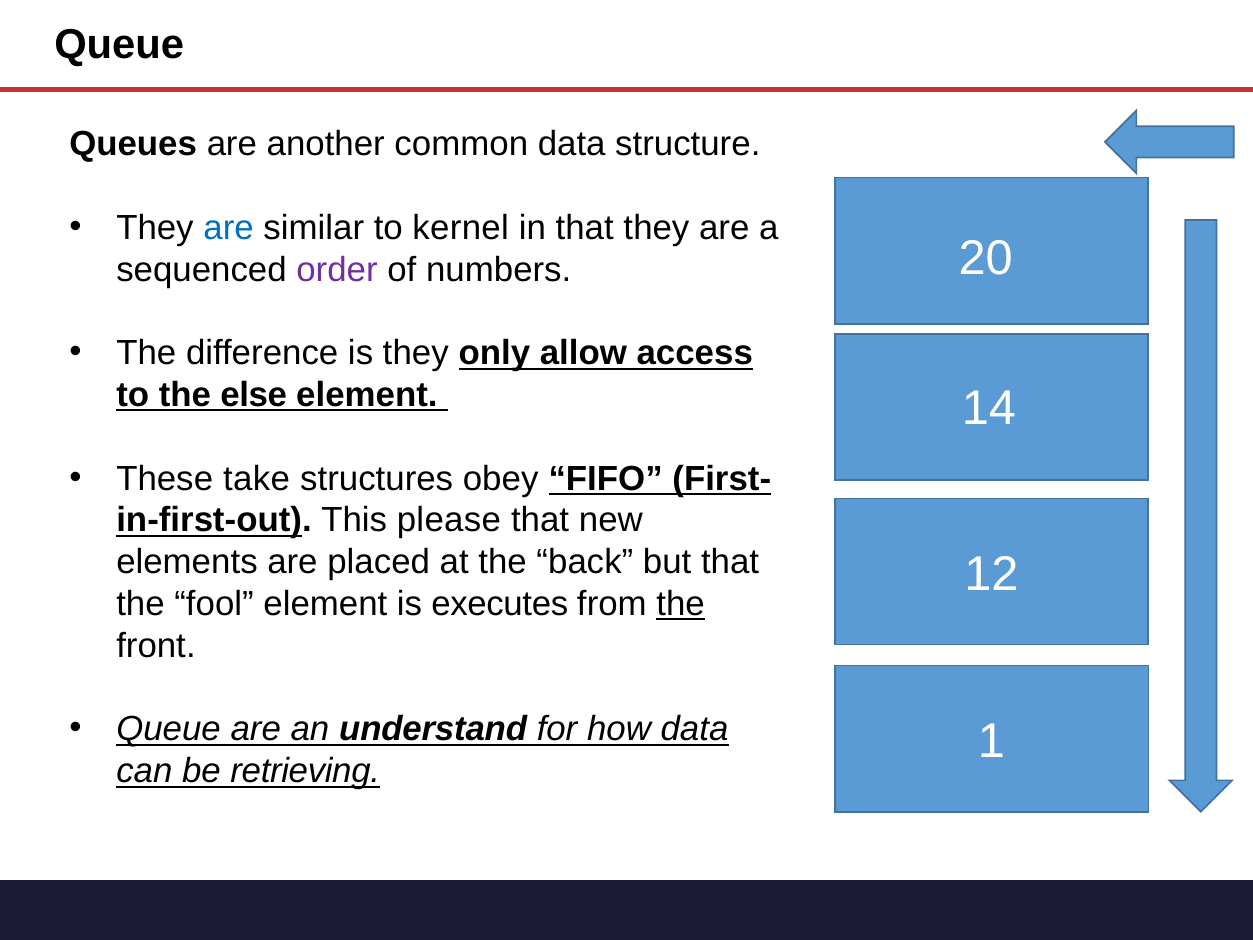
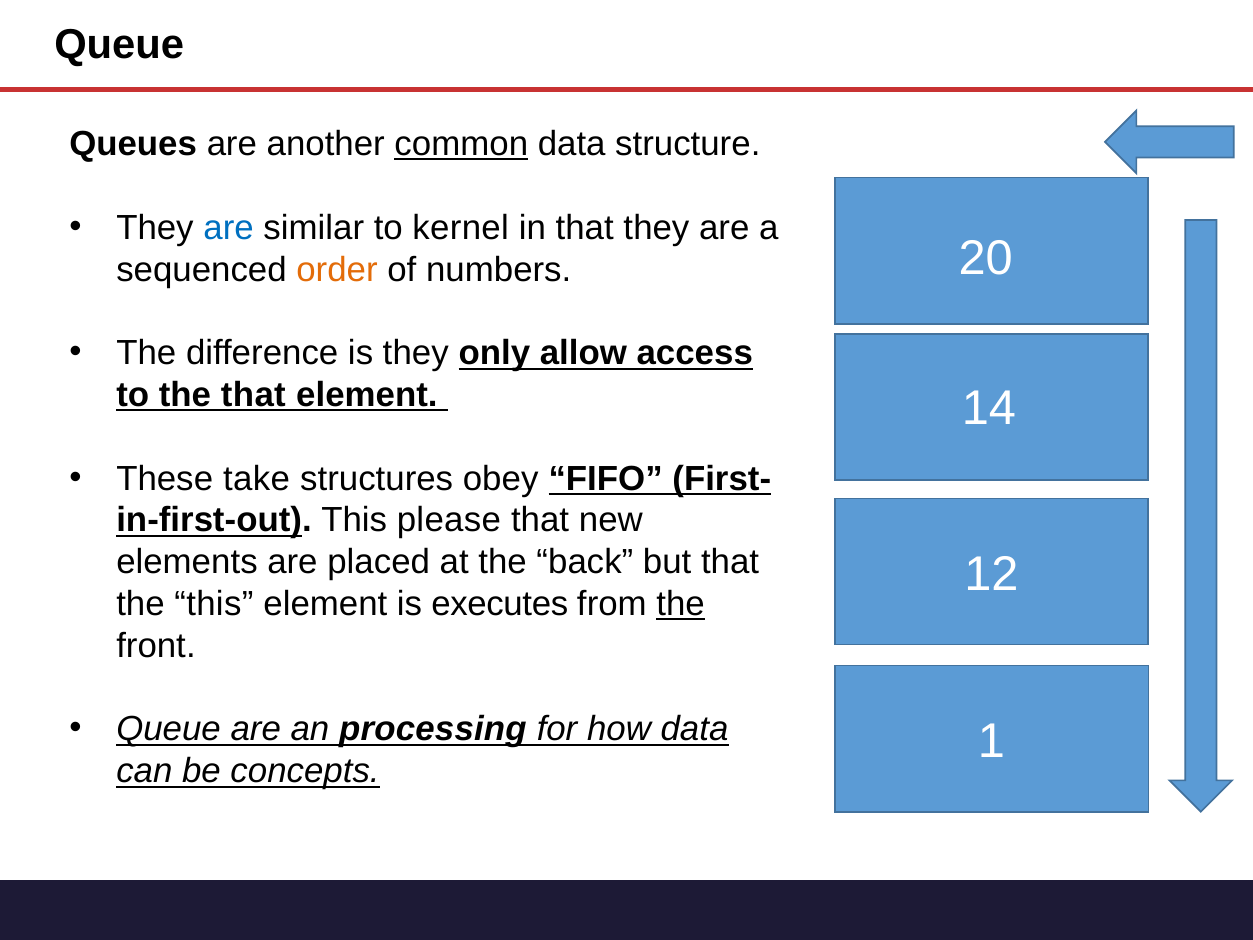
common underline: none -> present
order colour: purple -> orange
the else: else -> that
the fool: fool -> this
understand: understand -> processing
retrieving: retrieving -> concepts
